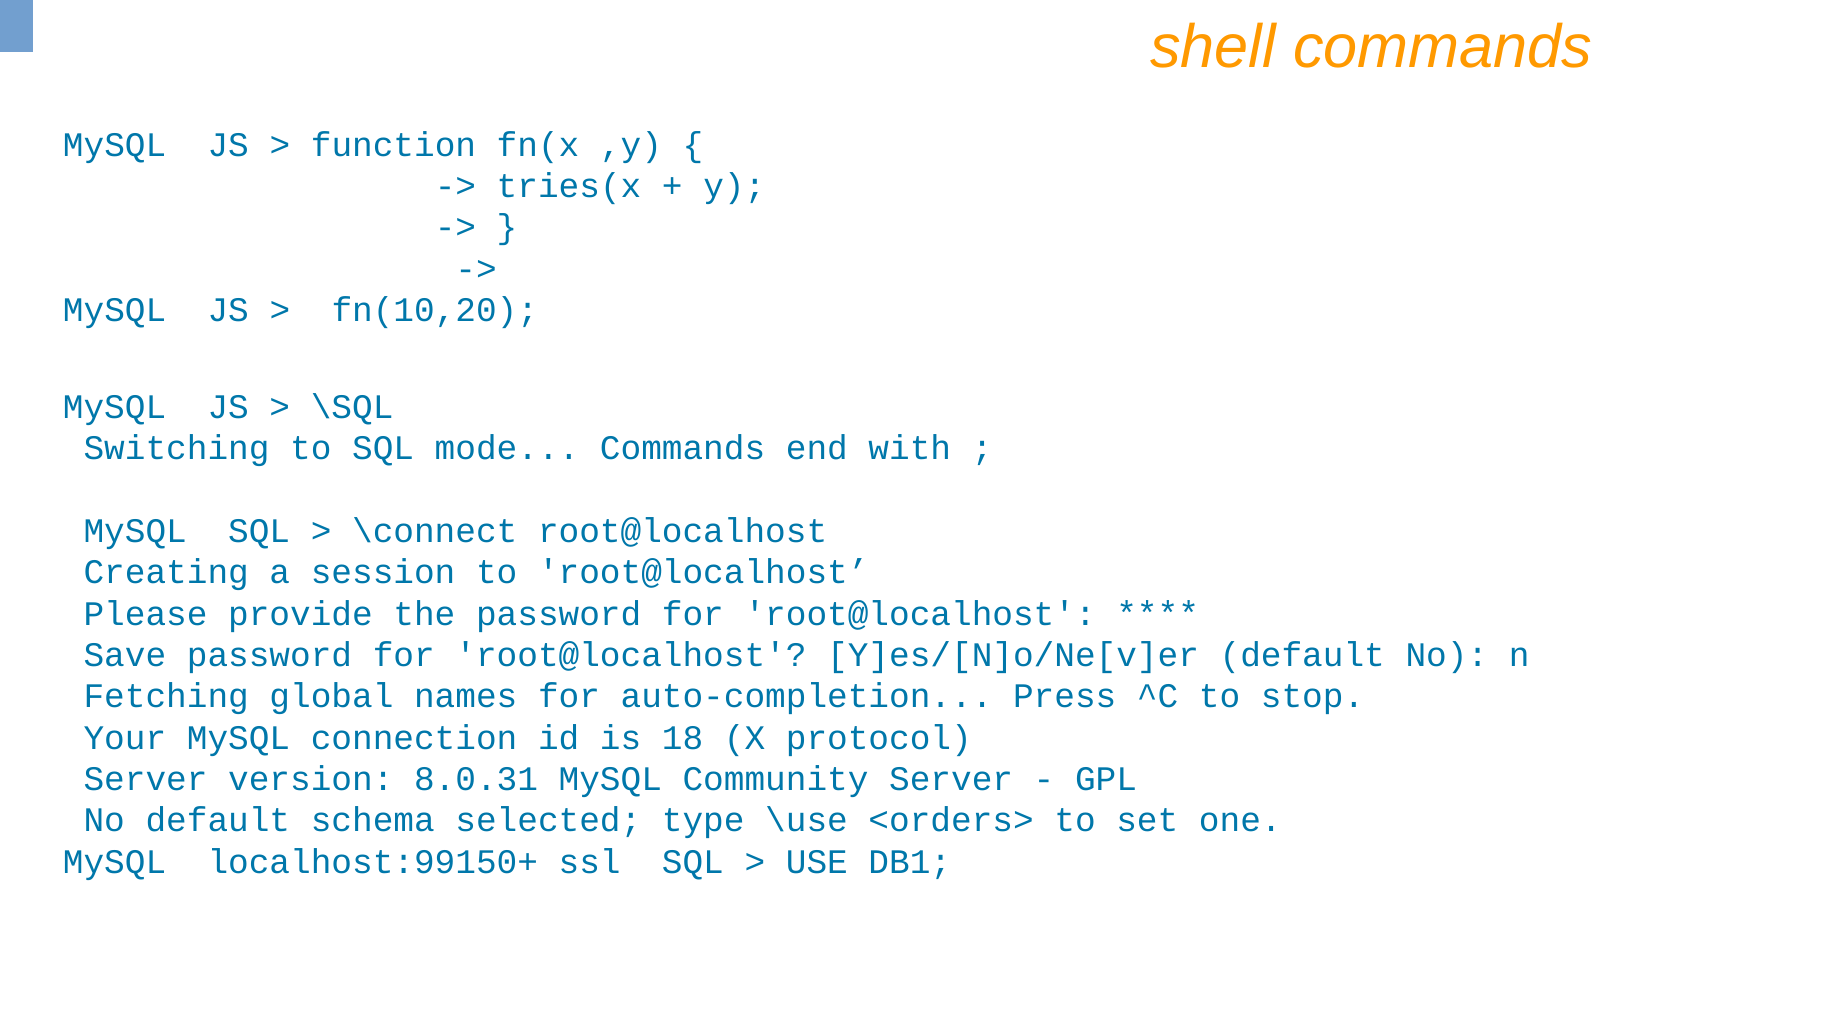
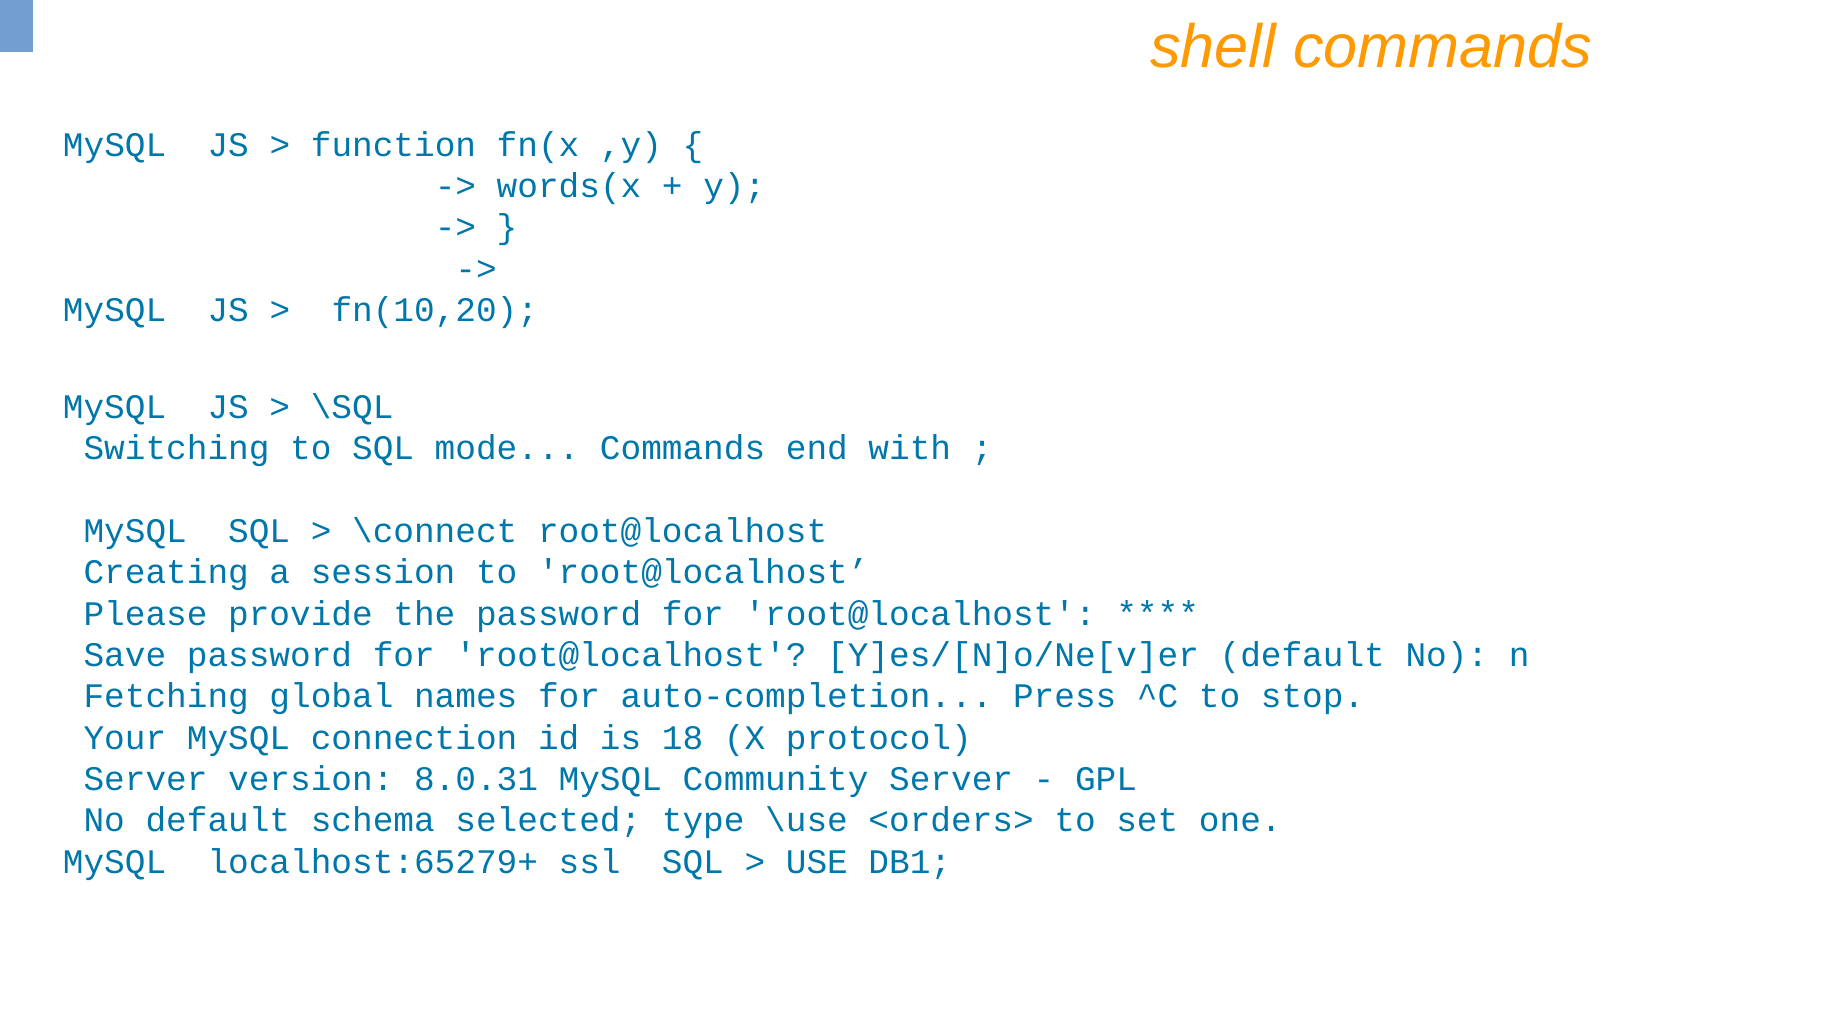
tries(x: tries(x -> words(x
localhost:99150+: localhost:99150+ -> localhost:65279+
